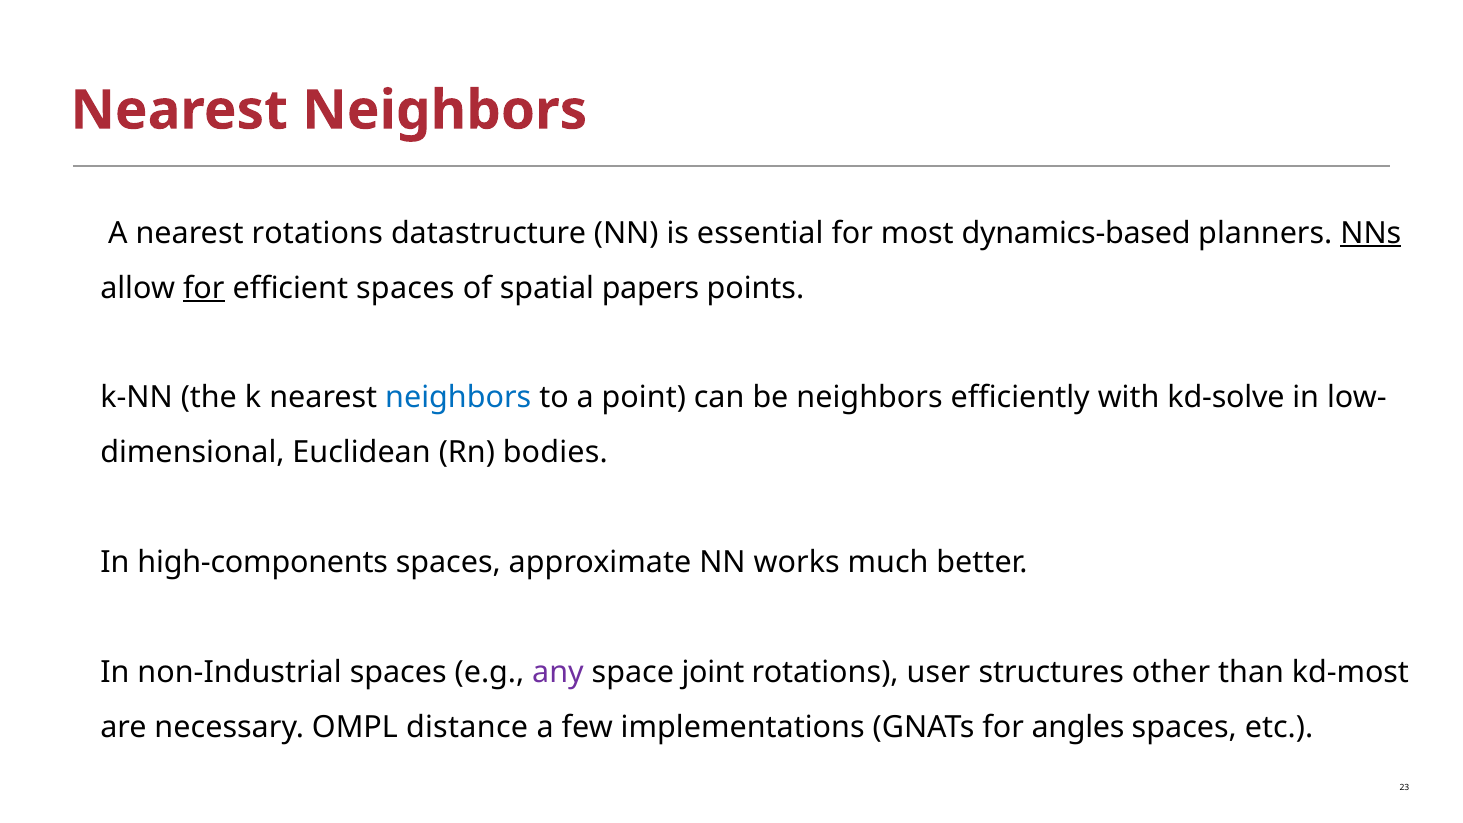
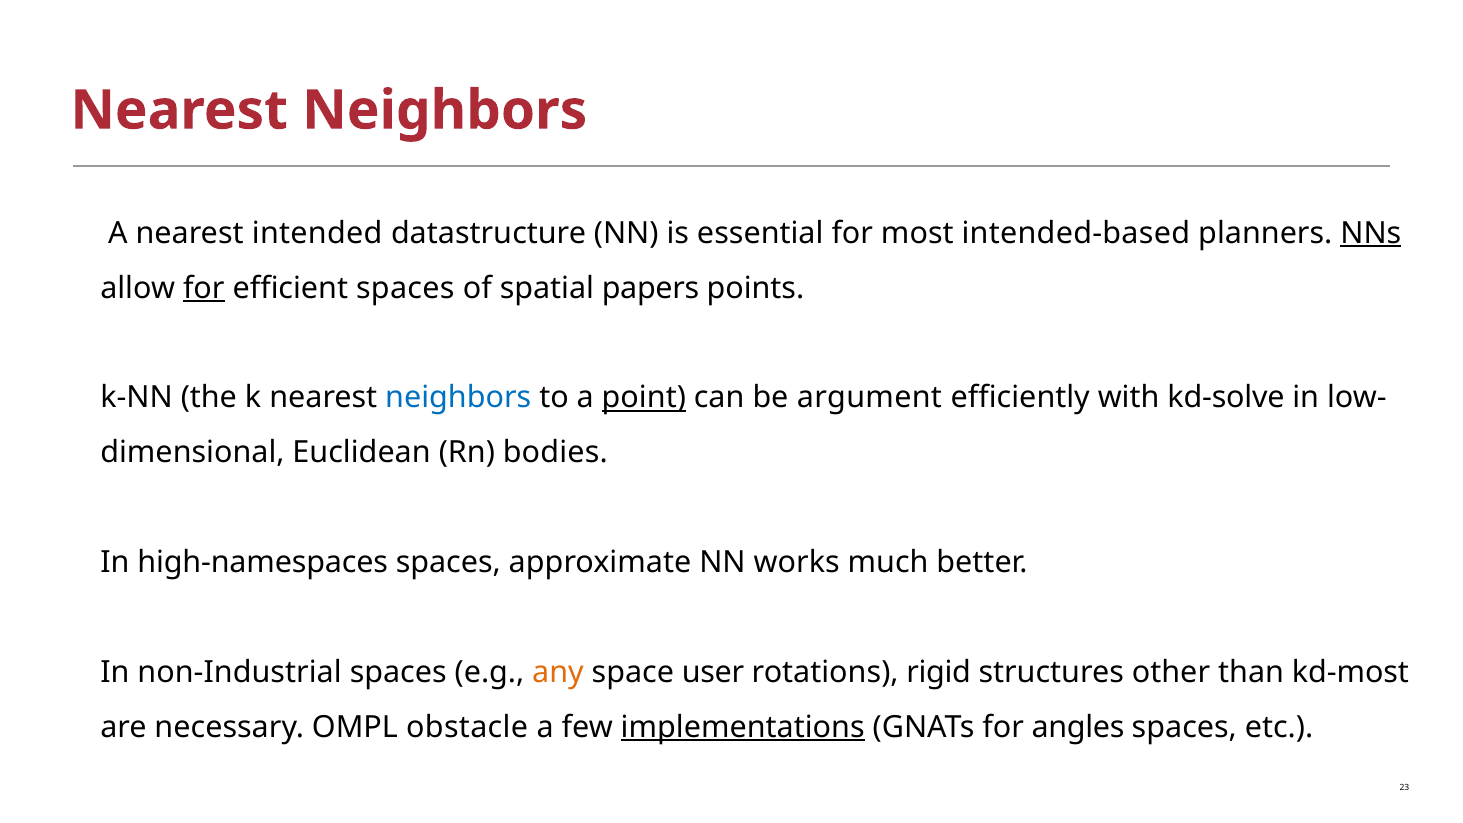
nearest rotations: rotations -> intended
dynamics-based: dynamics-based -> intended-based
point underline: none -> present
be neighbors: neighbors -> argument
high-components: high-components -> high-namespaces
any colour: purple -> orange
joint: joint -> user
user: user -> rigid
distance: distance -> obstacle
implementations underline: none -> present
